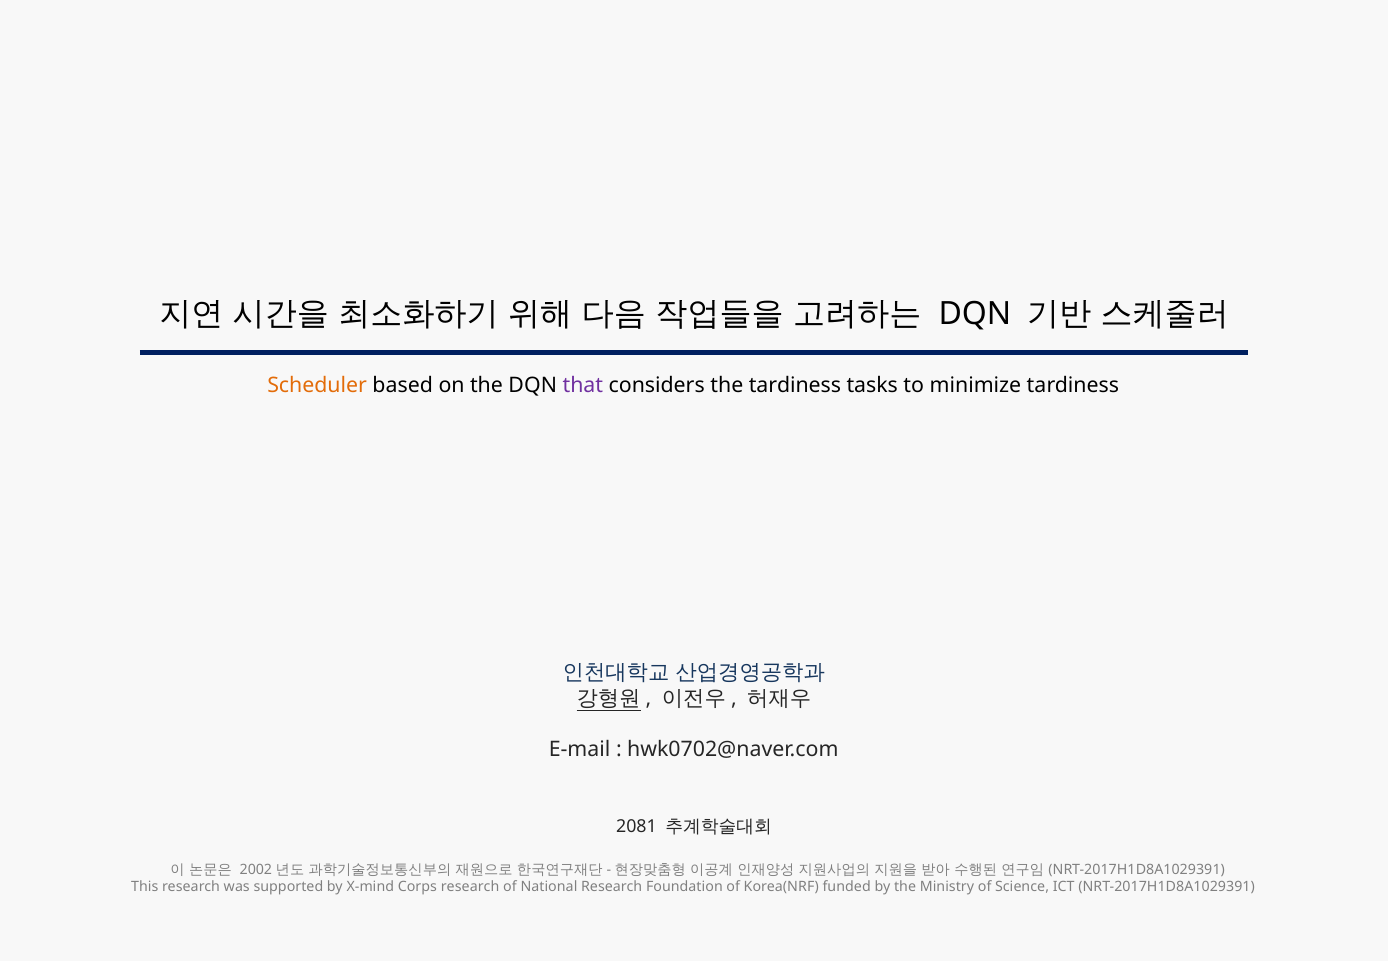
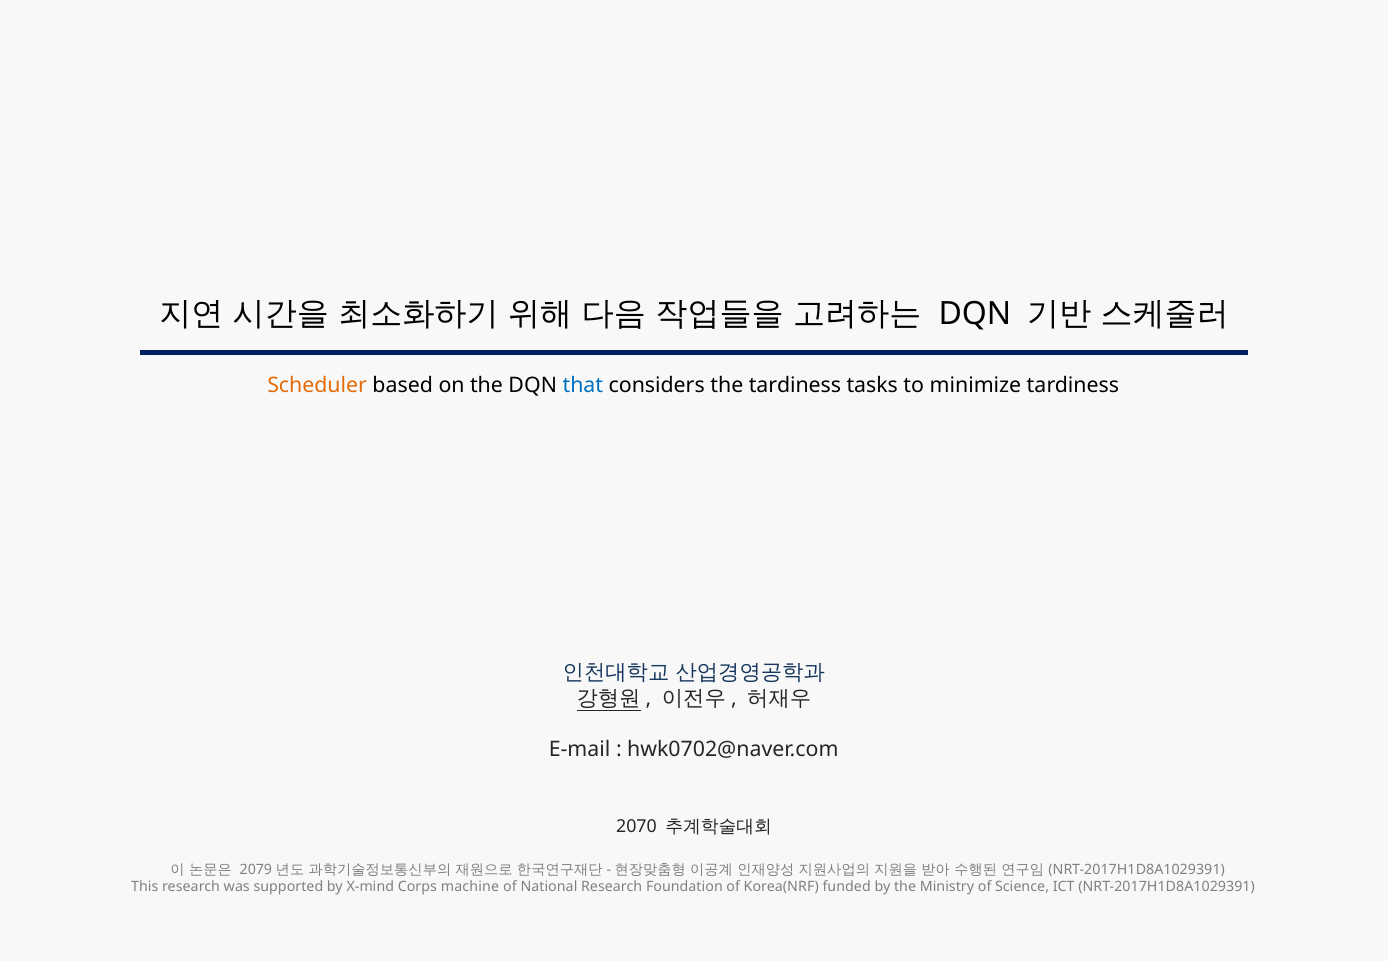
that colour: purple -> blue
2081: 2081 -> 2070
2002: 2002 -> 2079
Corps research: research -> machine
